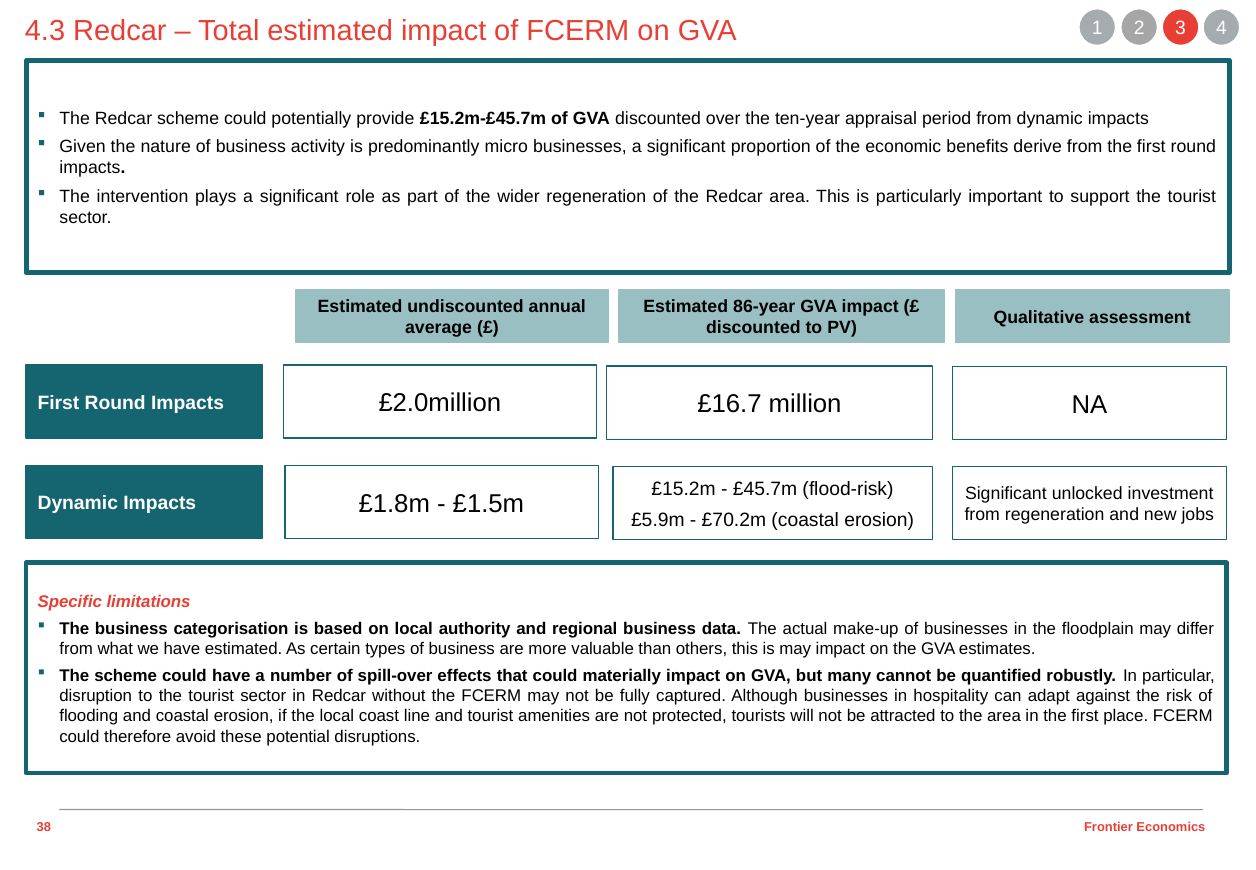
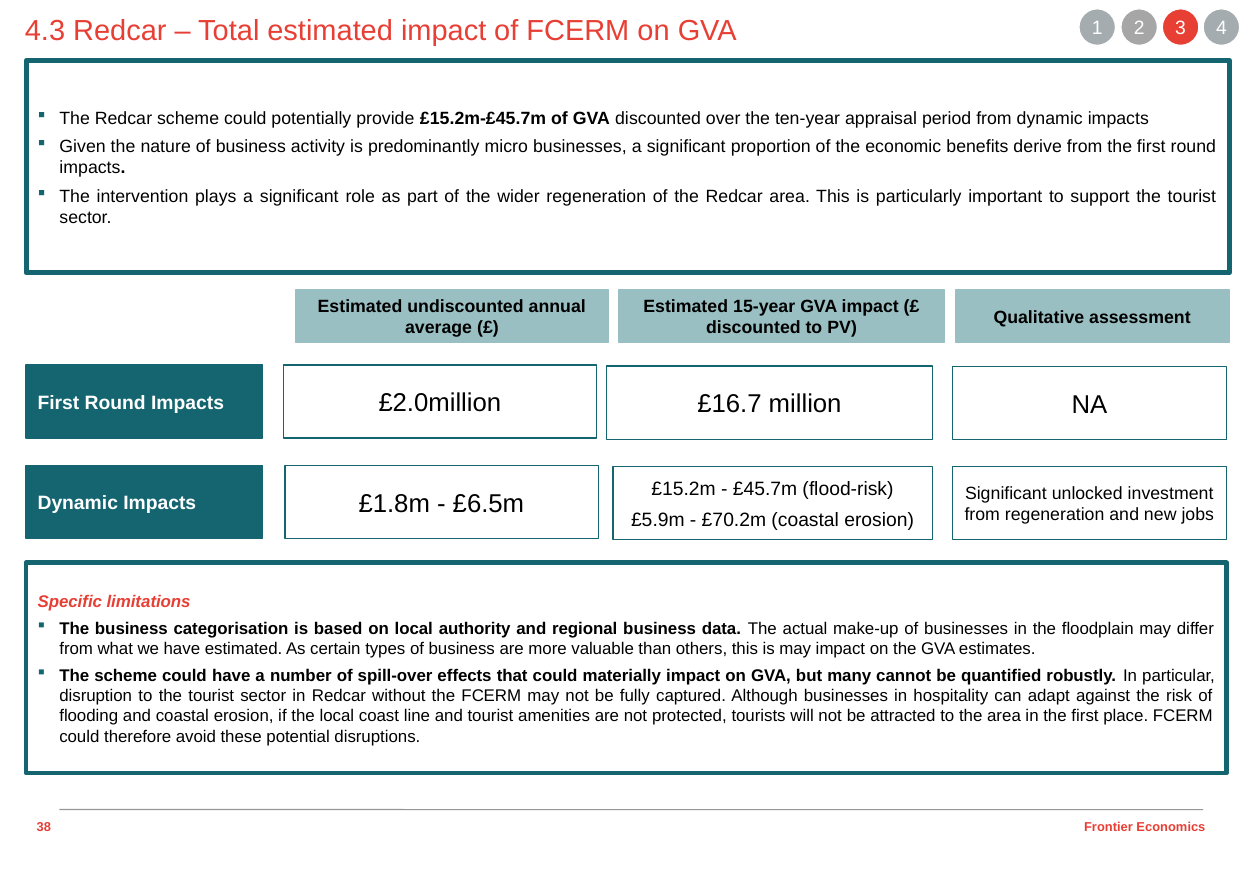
86-year: 86-year -> 15-year
£1.5m: £1.5m -> £6.5m
